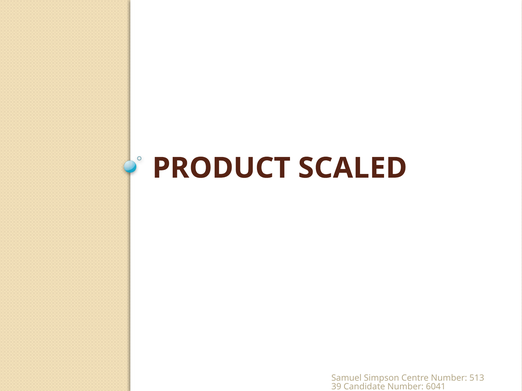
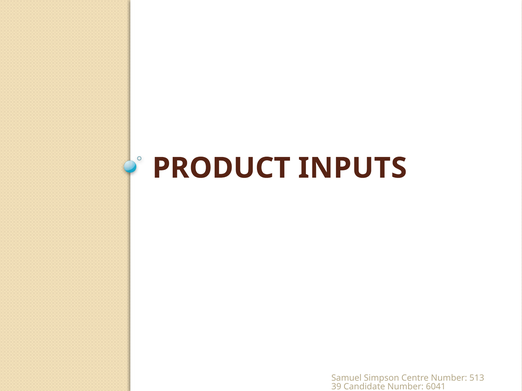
SCALED: SCALED -> INPUTS
